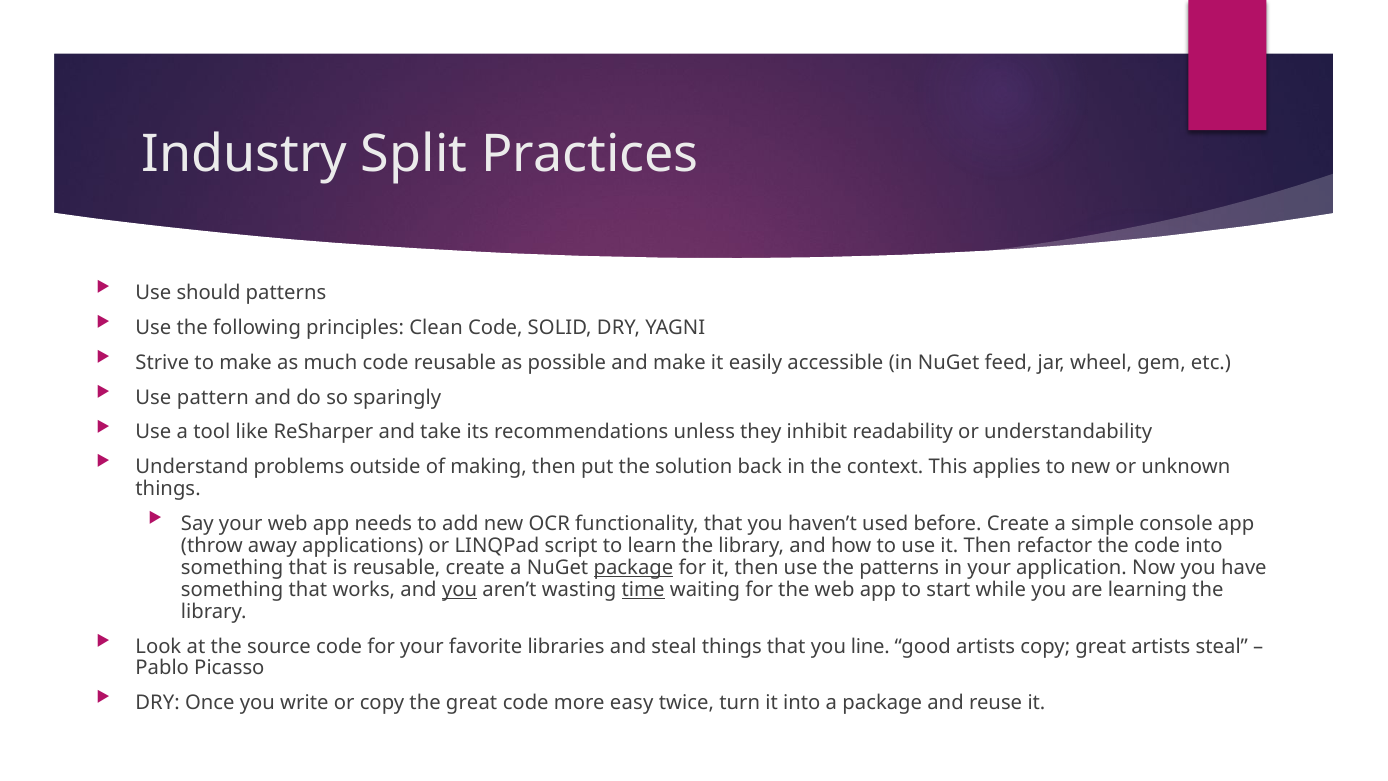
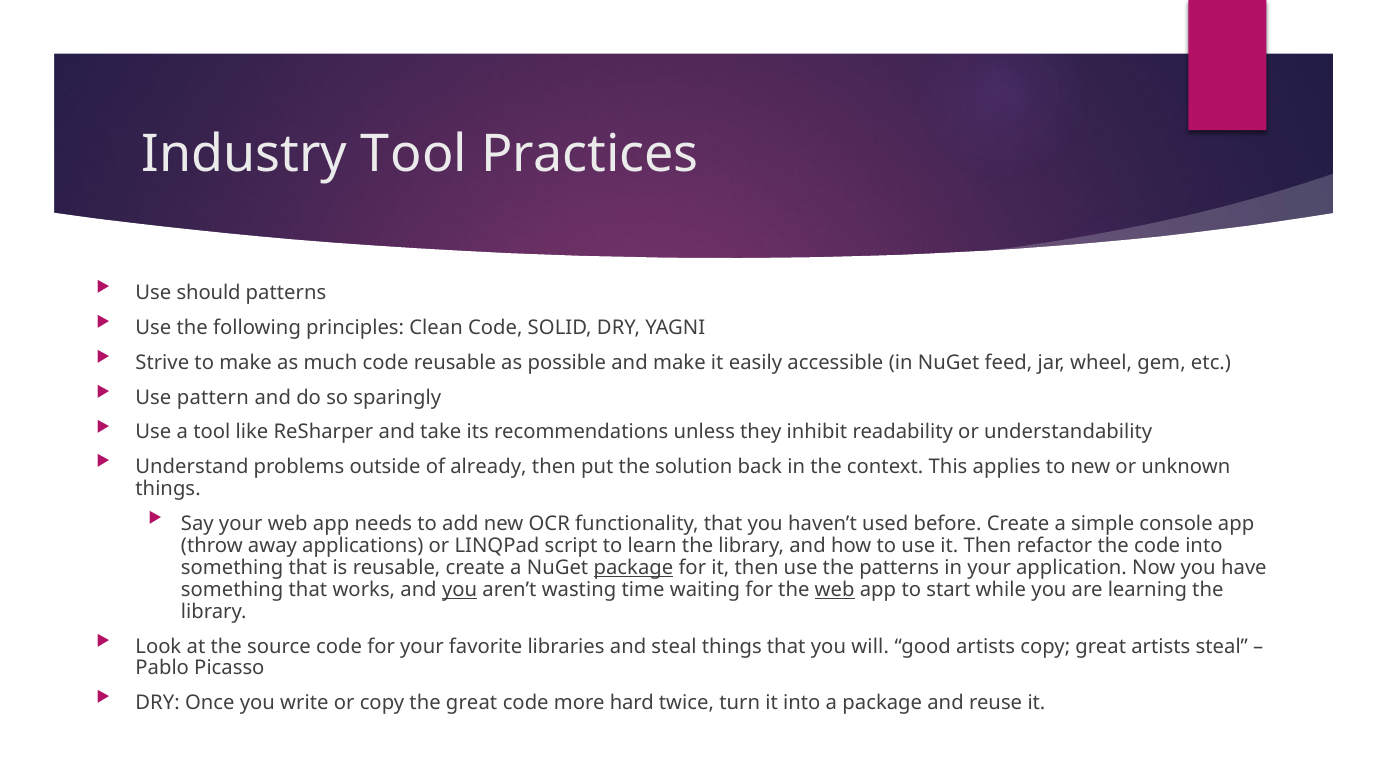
Industry Split: Split -> Tool
making: making -> already
time underline: present -> none
web at (835, 589) underline: none -> present
line: line -> will
easy: easy -> hard
